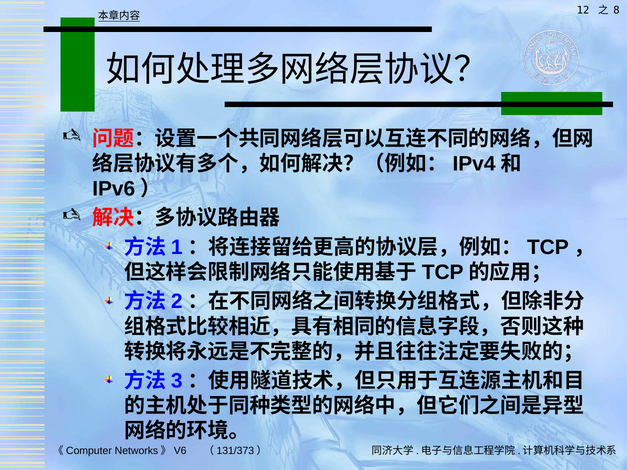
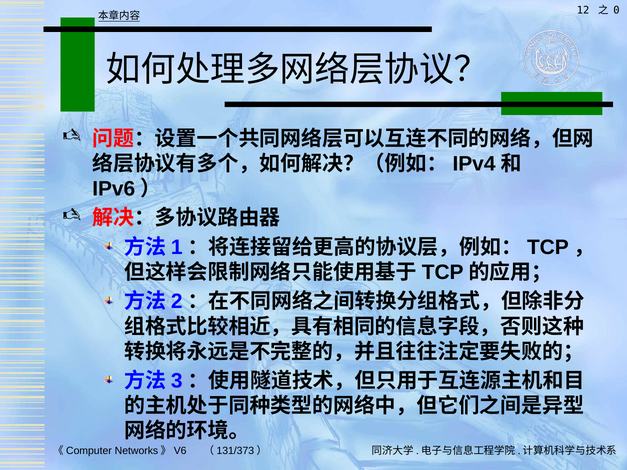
8: 8 -> 0
